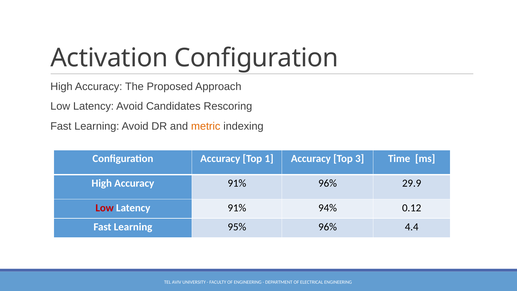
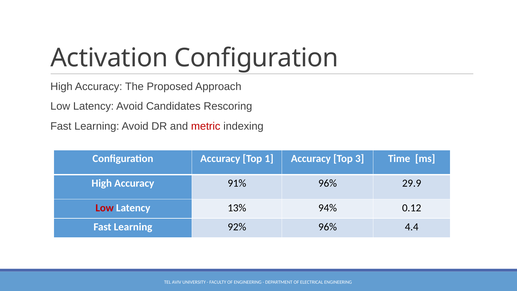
metric colour: orange -> red
Latency 91%: 91% -> 13%
95%: 95% -> 92%
